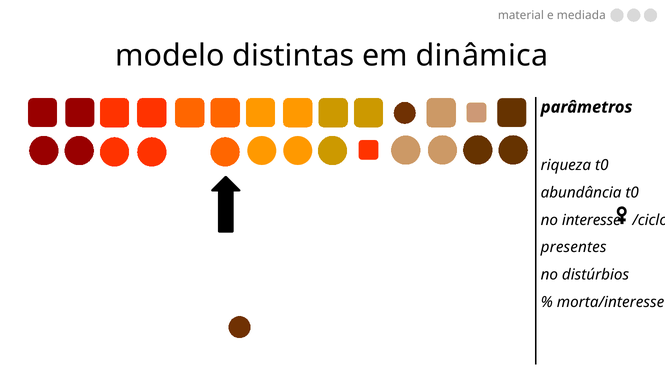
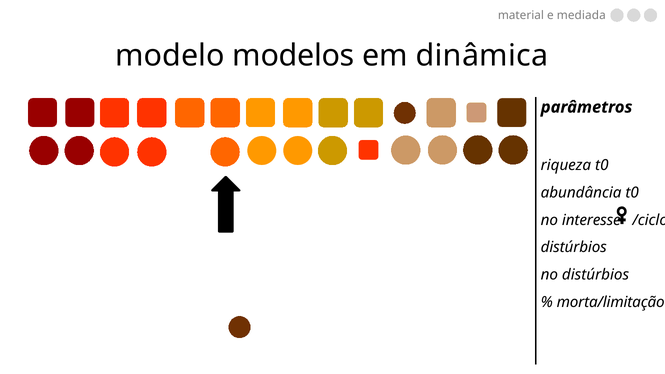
distintas: distintas -> modelos
presentes at (574, 247): presentes -> distúrbios
morta/interesse: morta/interesse -> morta/limitação
